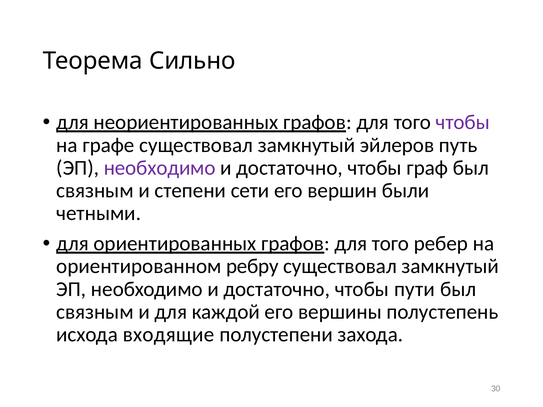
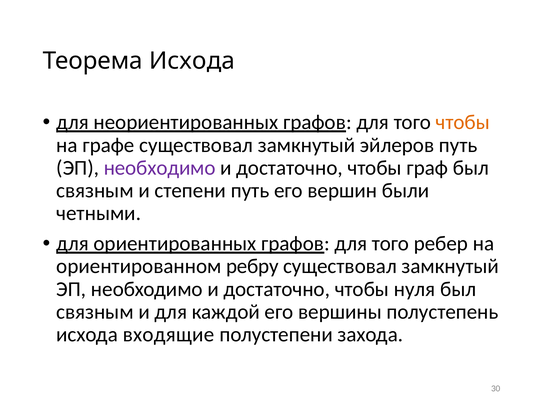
Теорема Сильно: Сильно -> Исхода
чтобы at (463, 122) colour: purple -> orange
степени сети: сети -> путь
пути: пути -> нуля
